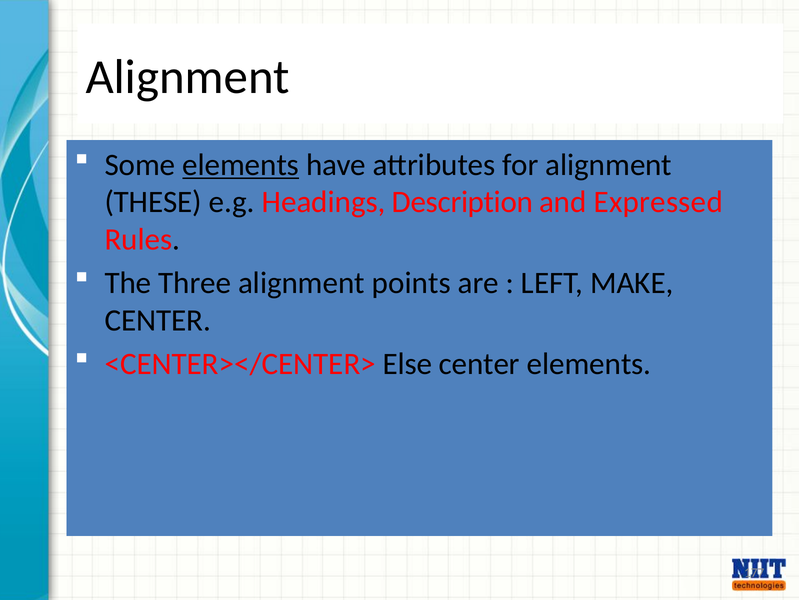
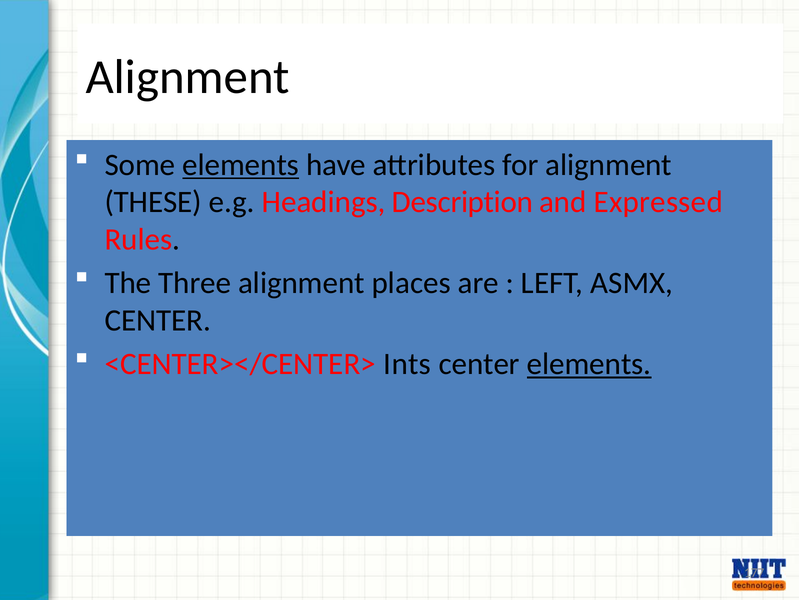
points: points -> places
MAKE: MAKE -> ASMX
Else: Else -> Ints
elements at (589, 364) underline: none -> present
